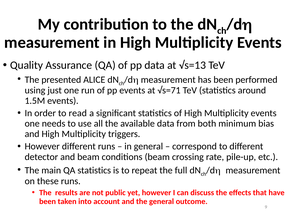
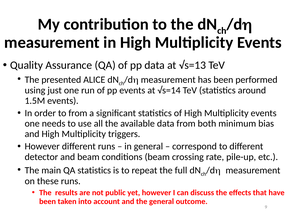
√s=71: √s=71 -> √s=14
to read: read -> from
